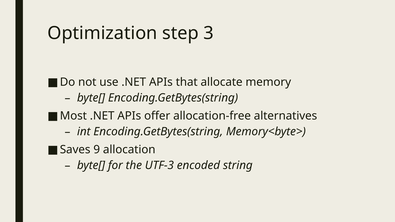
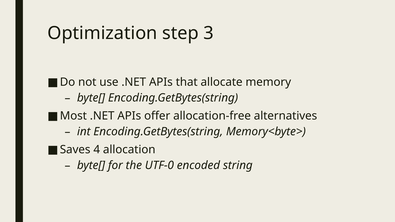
9: 9 -> 4
UTF-3: UTF-3 -> UTF-0
